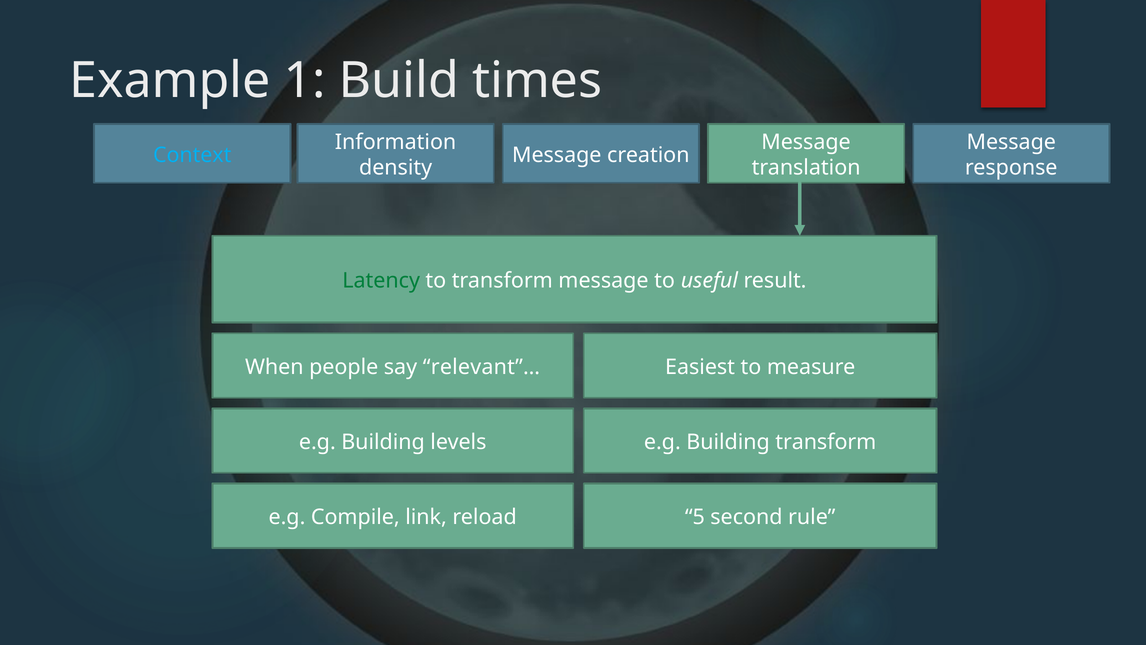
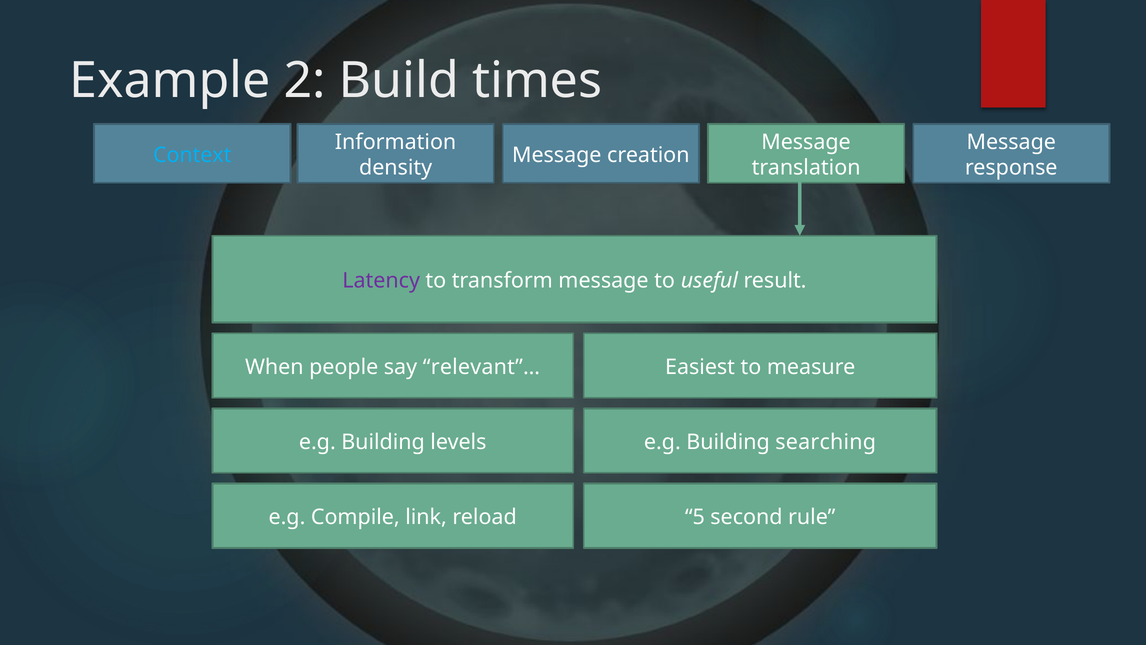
1: 1 -> 2
Latency colour: green -> purple
Building transform: transform -> searching
